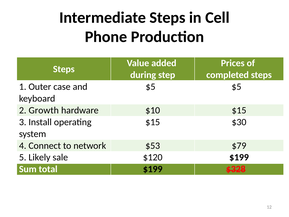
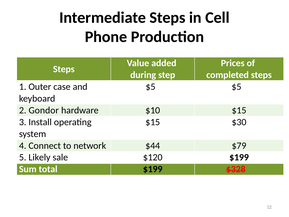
Growth: Growth -> Gondor
$53: $53 -> $44
